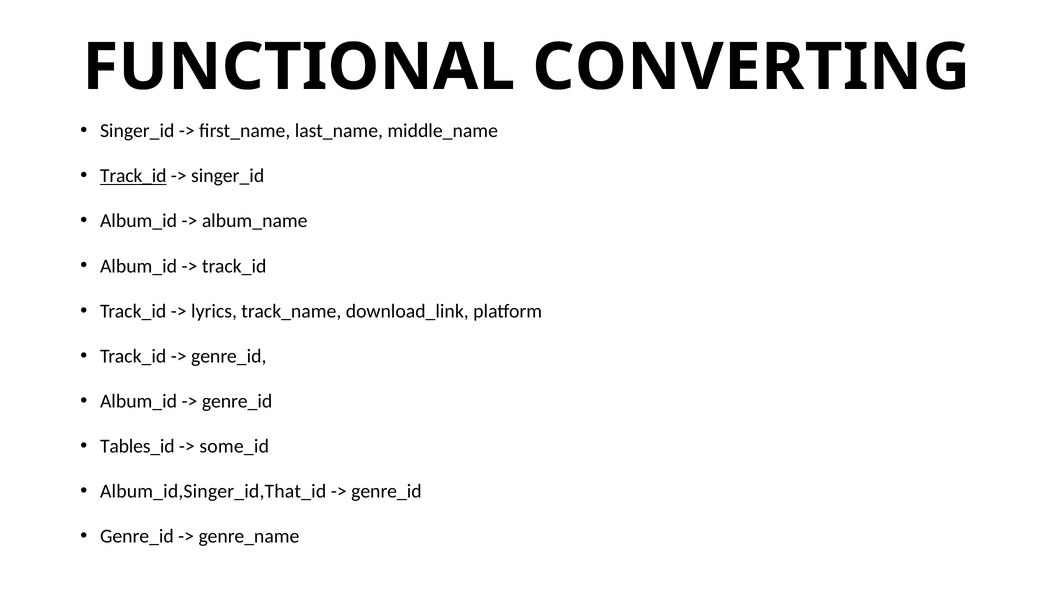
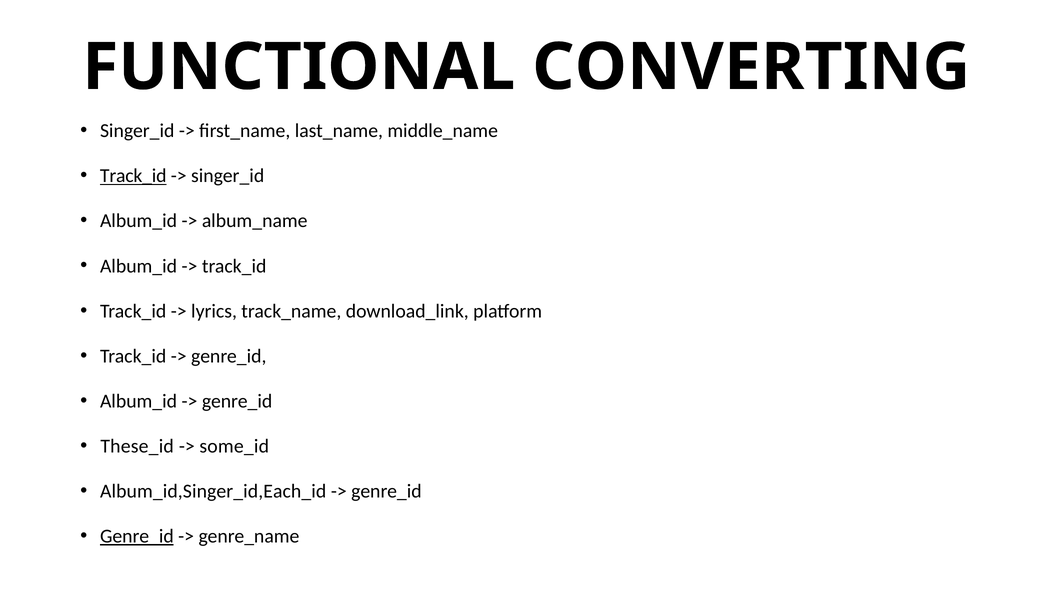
Tables_id: Tables_id -> These_id
Album_id,Singer_id,That_id: Album_id,Singer_id,That_id -> Album_id,Singer_id,Each_id
Genre_id at (137, 537) underline: none -> present
